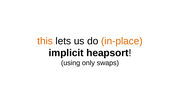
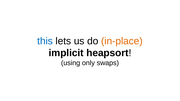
this colour: orange -> blue
